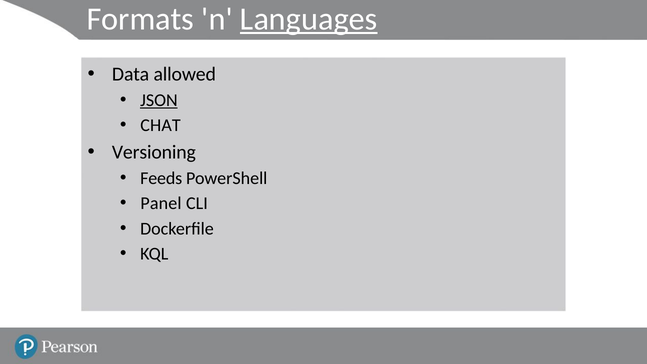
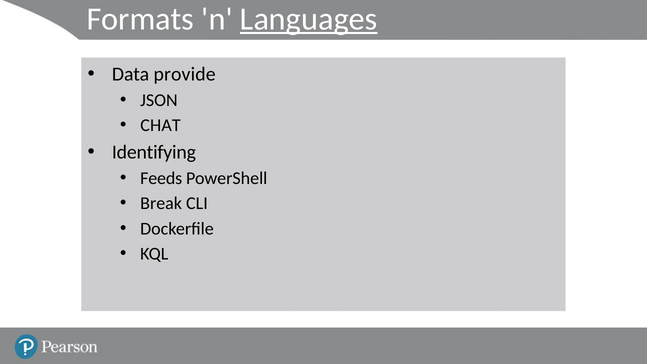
allowed: allowed -> provide
JSON underline: present -> none
Versioning: Versioning -> Identifying
Panel: Panel -> Break
